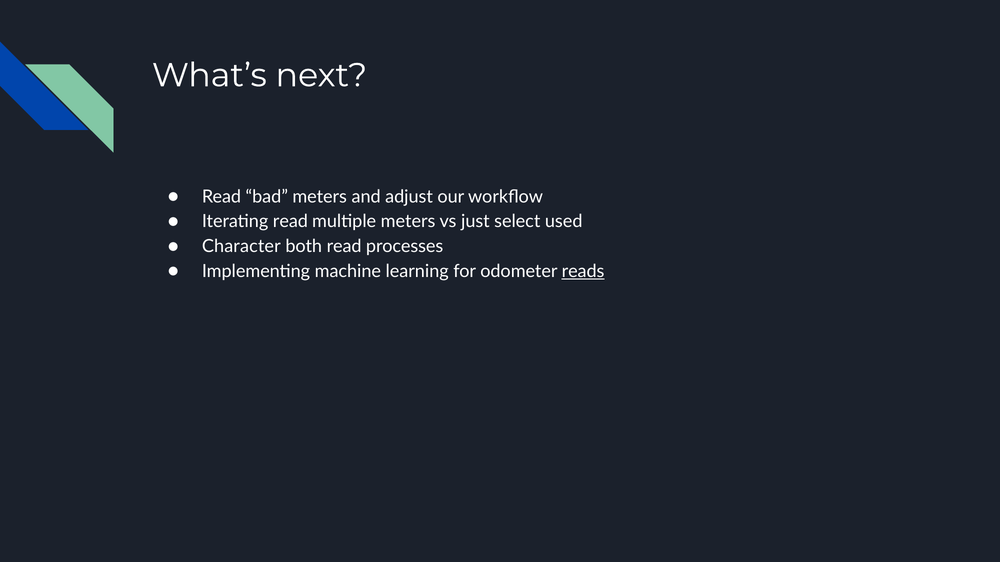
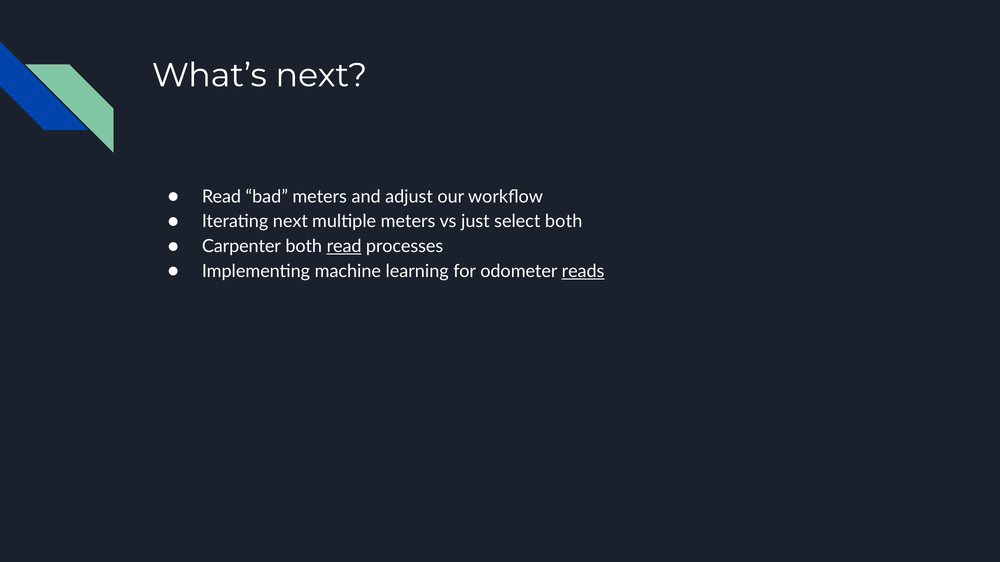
Iterating read: read -> next
select used: used -> both
Character: Character -> Carpenter
read at (344, 247) underline: none -> present
